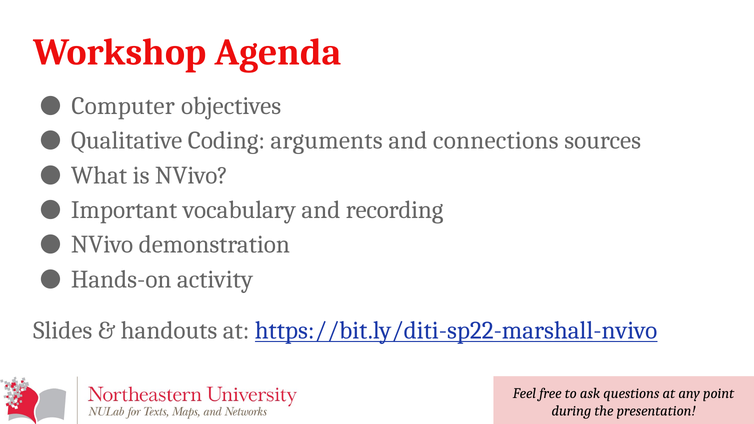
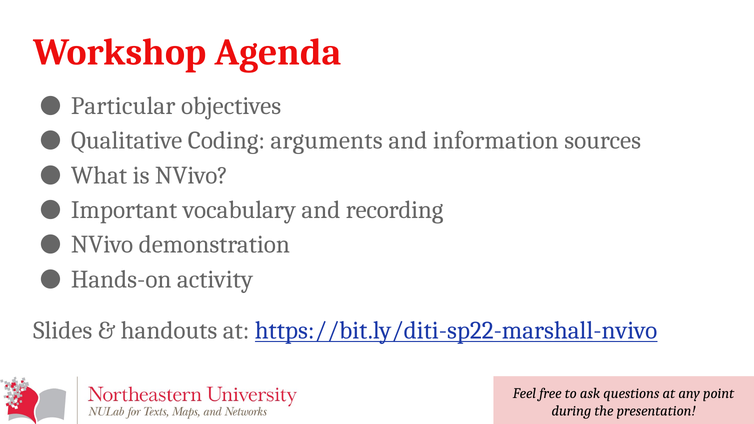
Computer: Computer -> Particular
connections: connections -> information
